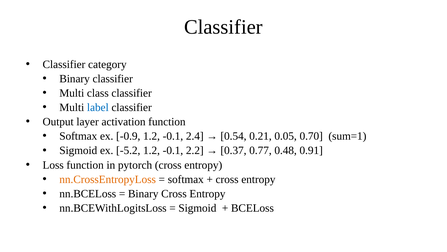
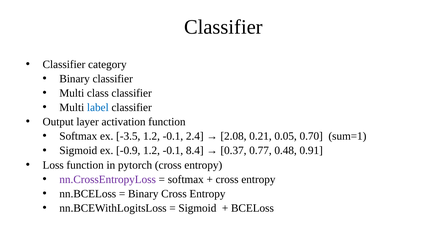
-0.9: -0.9 -> -3.5
0.54: 0.54 -> 2.08
-5.2: -5.2 -> -0.9
2.2: 2.2 -> 8.4
nn.CrossEntropyLoss colour: orange -> purple
